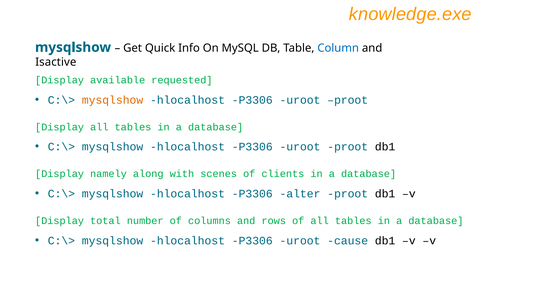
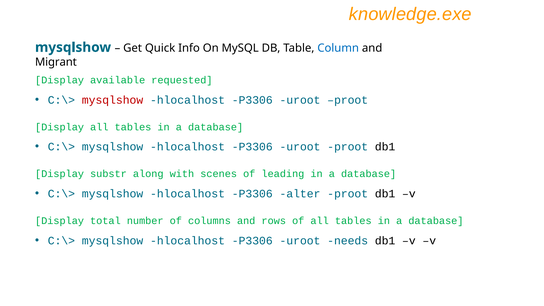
Isactive: Isactive -> Migrant
mysqlshow at (113, 100) colour: orange -> red
namely: namely -> substr
clients: clients -> leading
cause: cause -> needs
